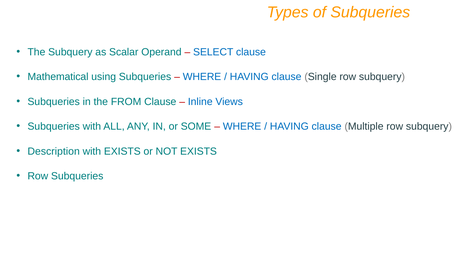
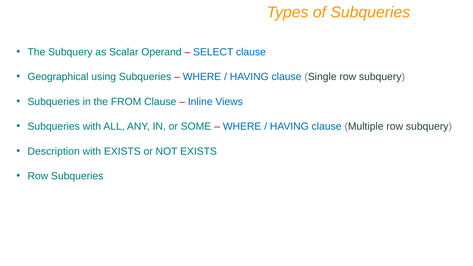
Mathematical: Mathematical -> Geographical
